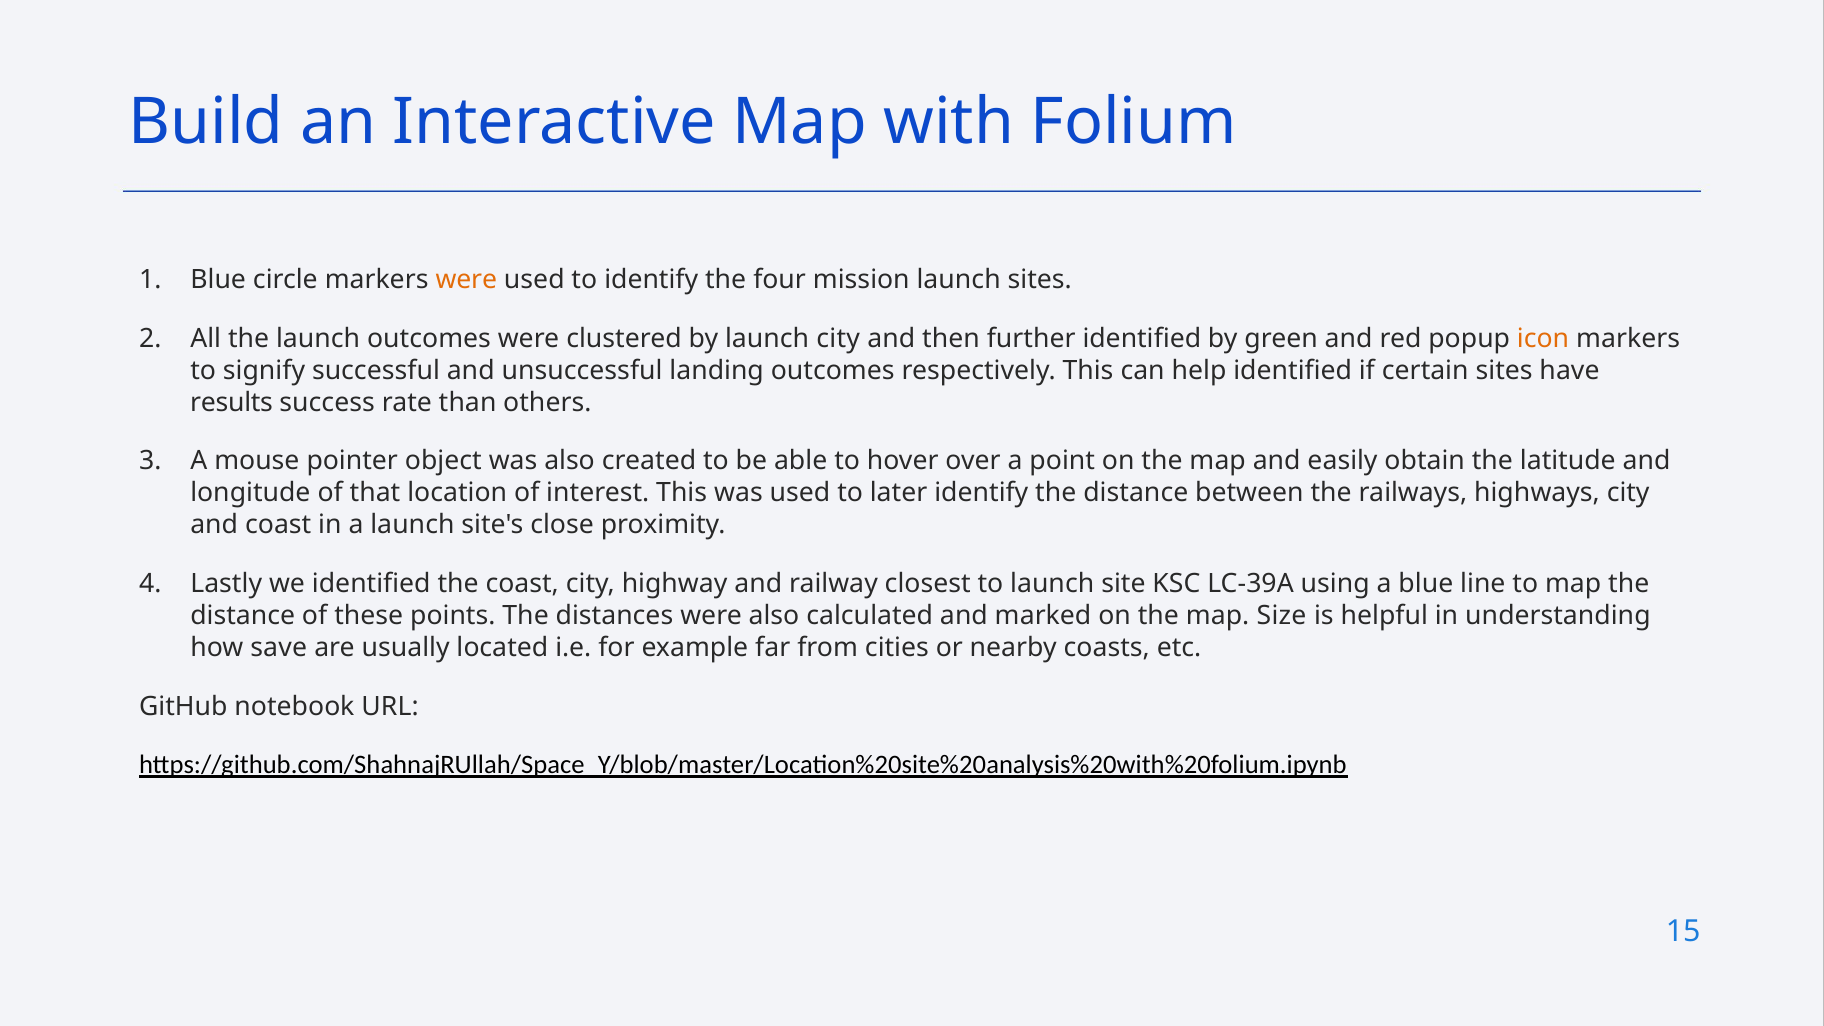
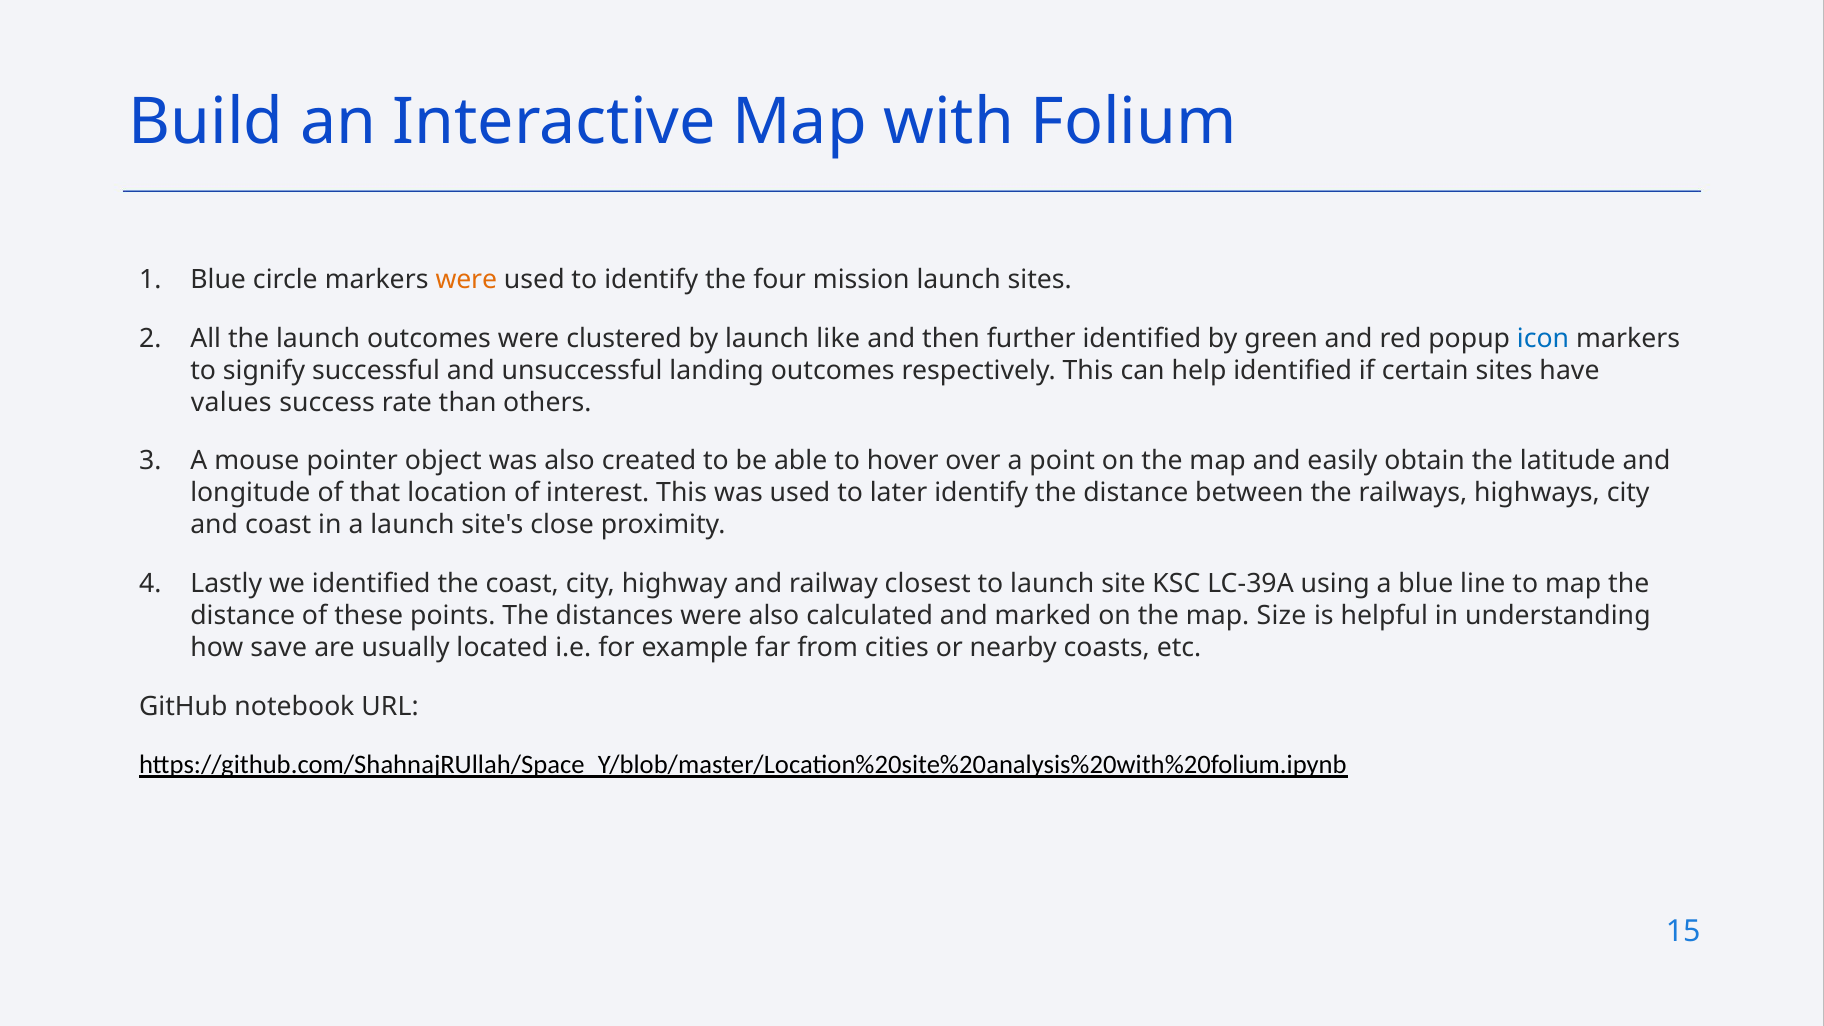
launch city: city -> like
icon colour: orange -> blue
results: results -> values
